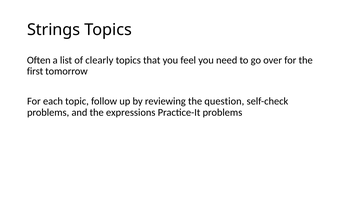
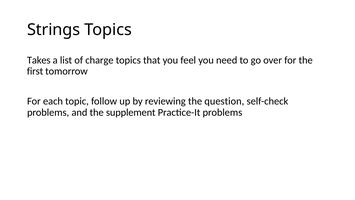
Often: Often -> Takes
clearly: clearly -> charge
expressions: expressions -> supplement
